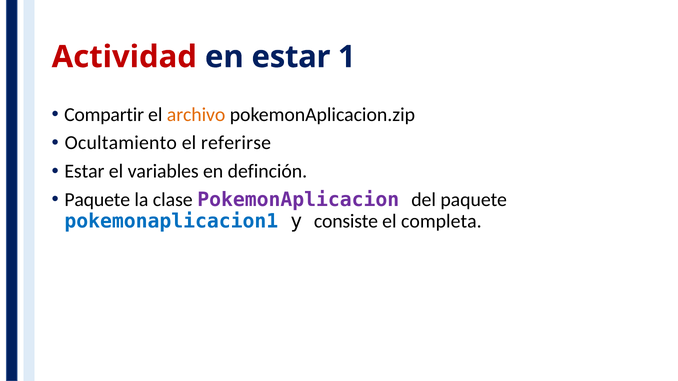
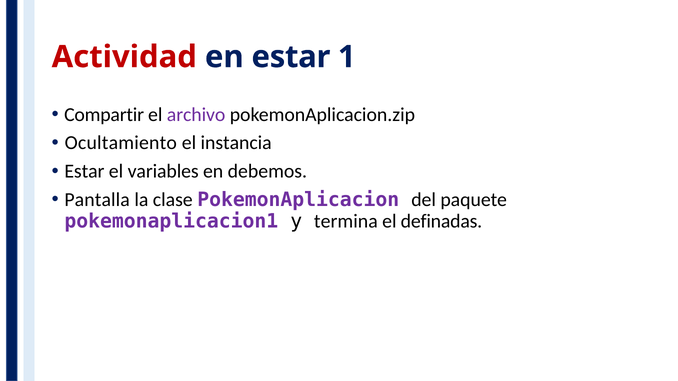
archivo colour: orange -> purple
referirse: referirse -> instancia
definción: definción -> debemos
Paquete at (97, 200): Paquete -> Pantalla
pokemonaplicacion1 colour: blue -> purple
consiste: consiste -> termina
completa: completa -> definadas
